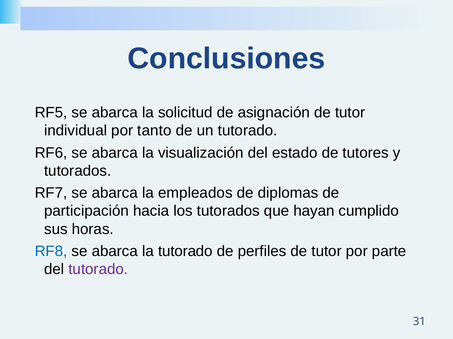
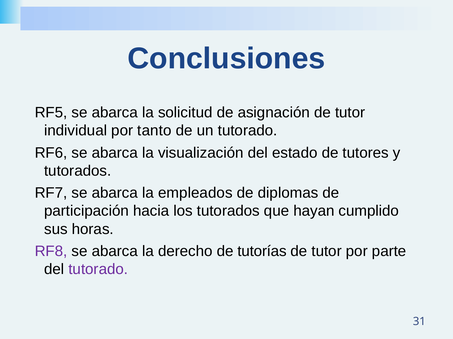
RF8 colour: blue -> purple
la tutorado: tutorado -> derecho
perfiles: perfiles -> tutorías
